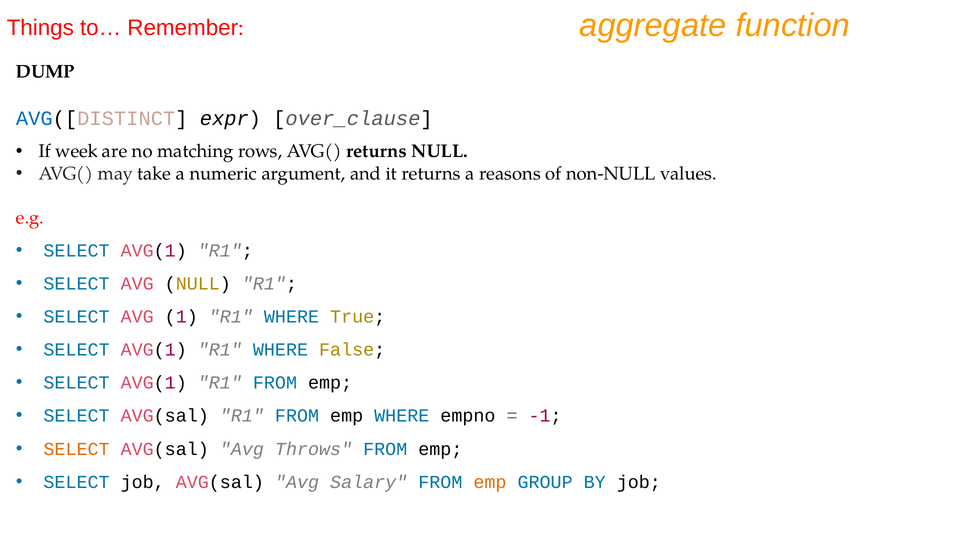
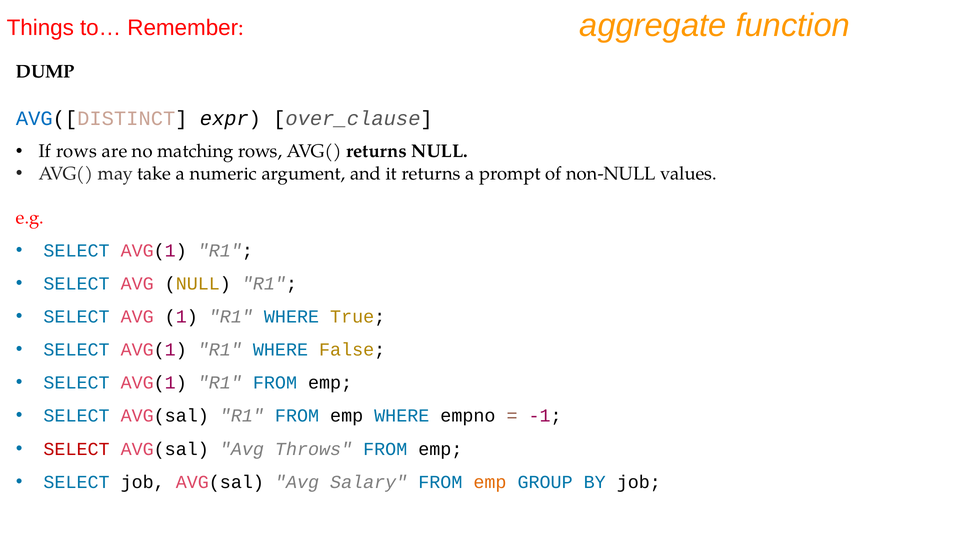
If week: week -> rows
reasons: reasons -> prompt
SELECT at (77, 449) colour: orange -> red
